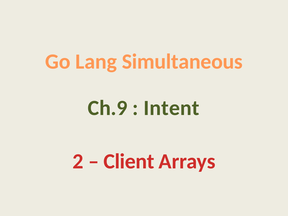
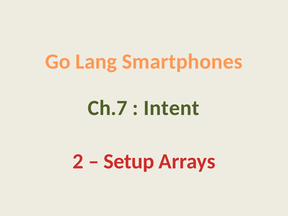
Simultaneous: Simultaneous -> Smartphones
Ch.9: Ch.9 -> Ch.7
Client: Client -> Setup
